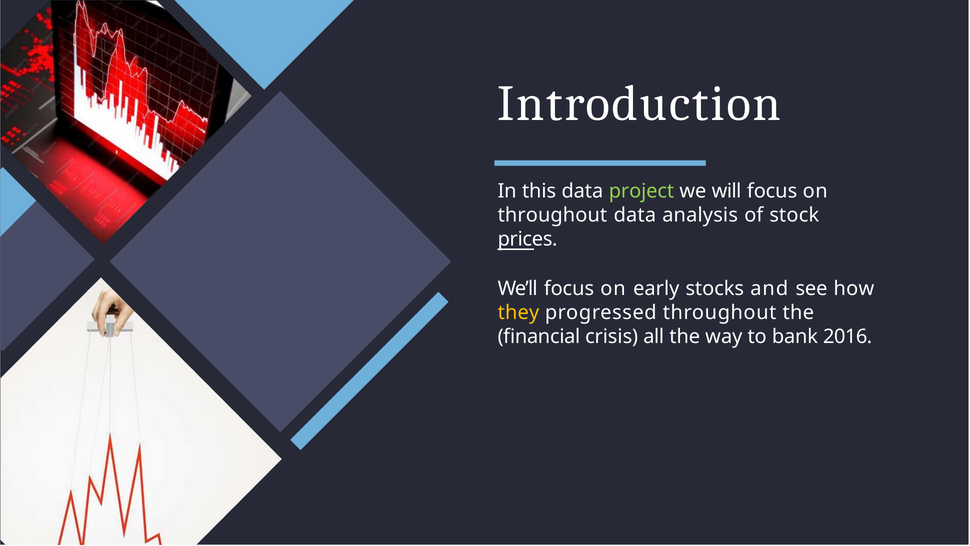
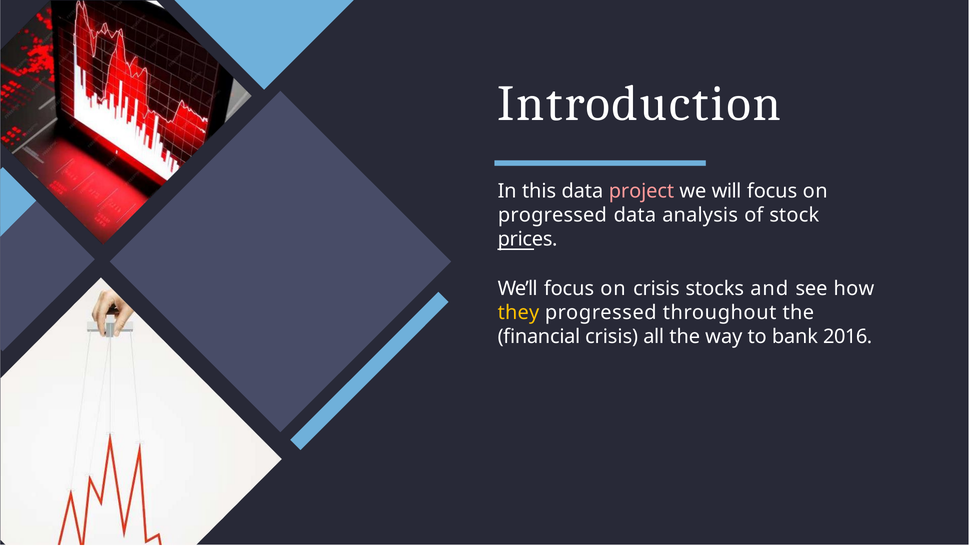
project colour: light green -> pink
throughout at (552, 215): throughout -> progressed
on early: early -> crisis
